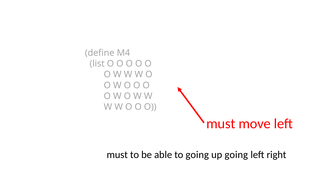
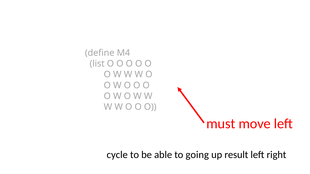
must at (117, 155): must -> cycle
up going: going -> result
